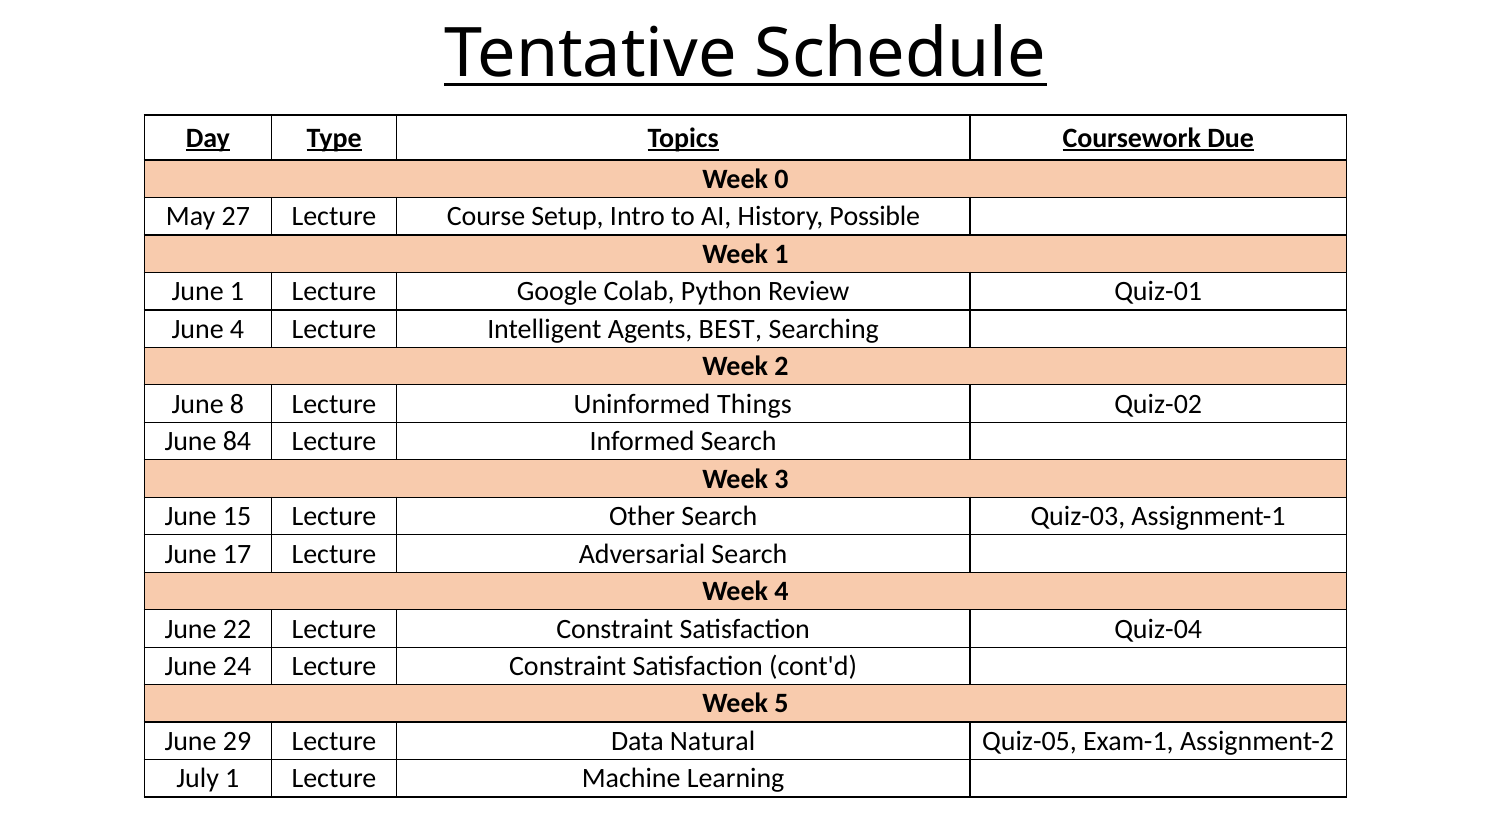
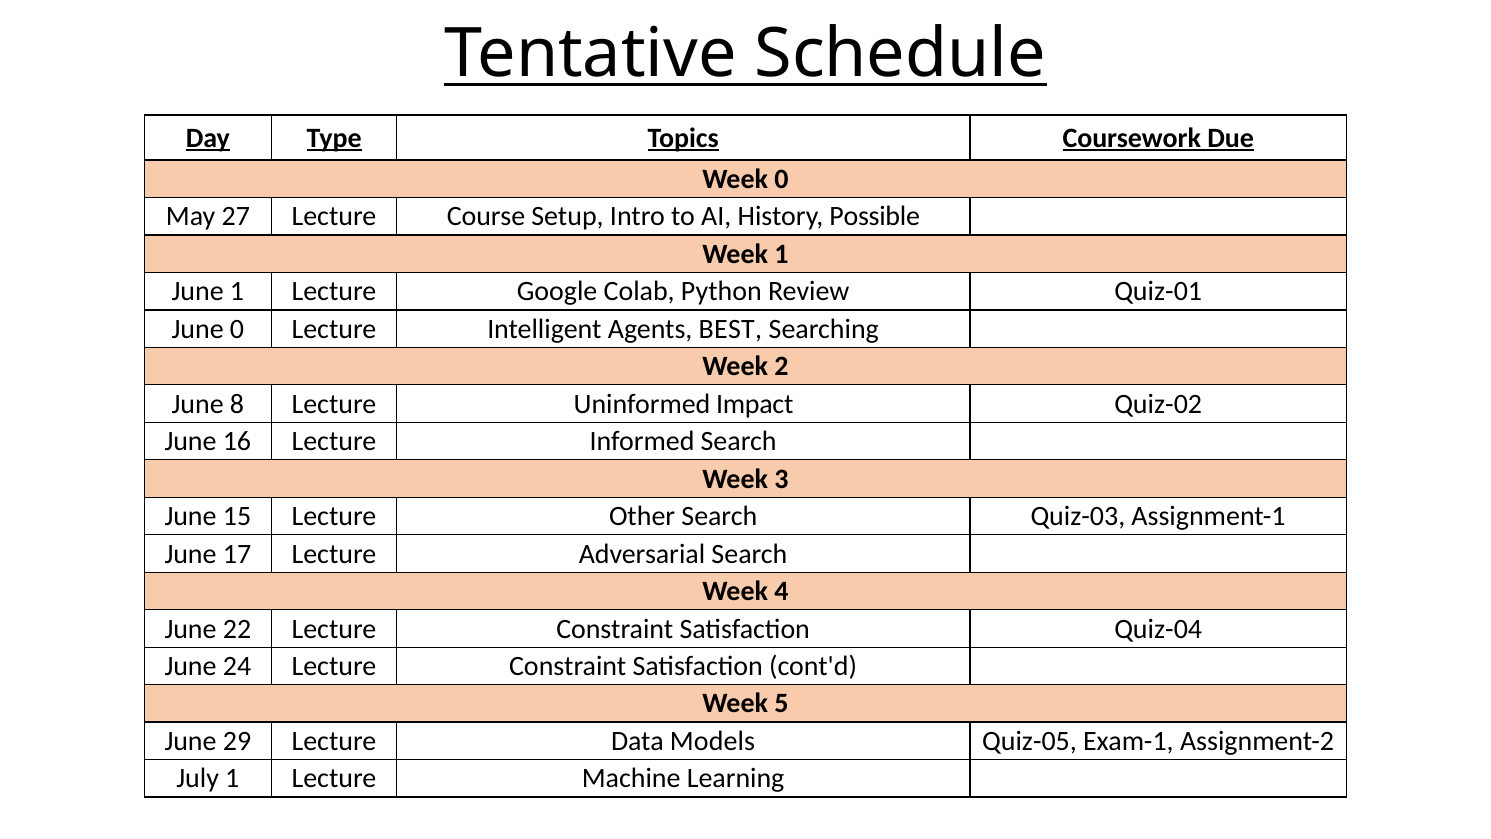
June 4: 4 -> 0
Things: Things -> Impact
84: 84 -> 16
Natural: Natural -> Models
